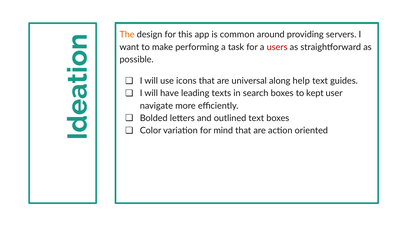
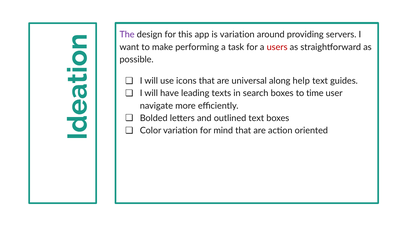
The colour: orange -> purple
is common: common -> variation
kept: kept -> time
